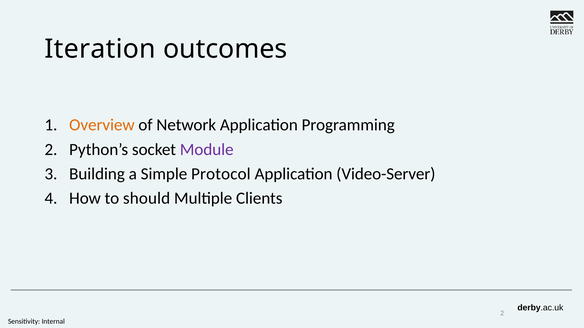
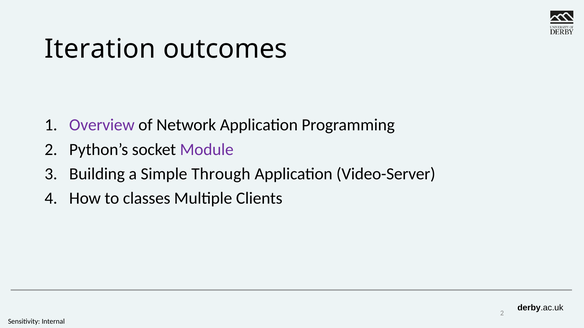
Overview colour: orange -> purple
Protocol: Protocol -> Through
should: should -> classes
